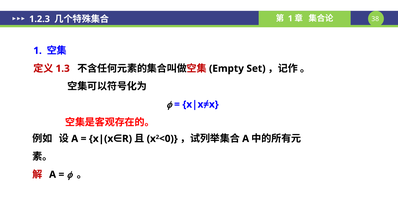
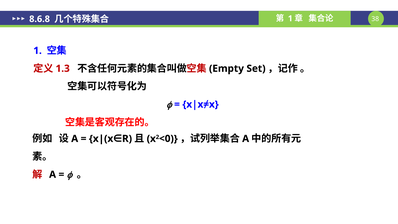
1.2.3: 1.2.3 -> 8.6.8
